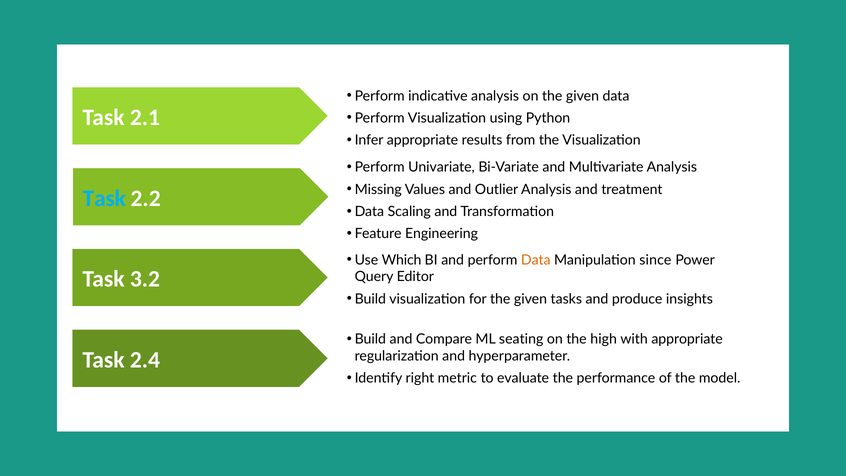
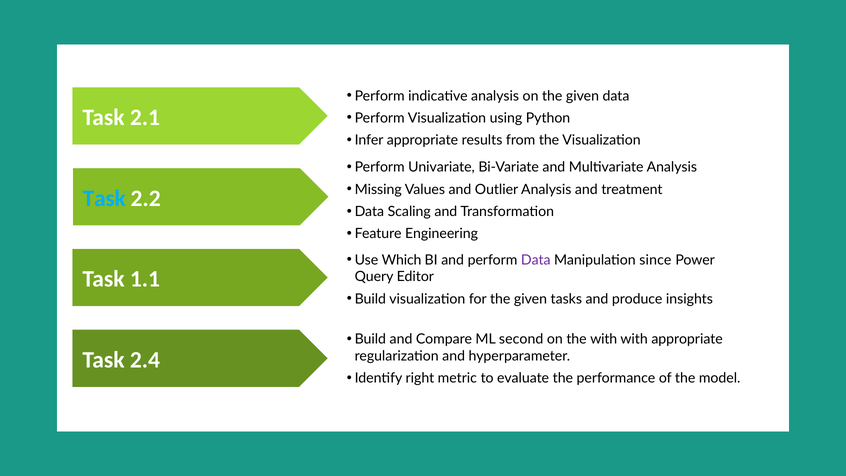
Data at (536, 260) colour: orange -> purple
3.2: 3.2 -> 1.1
seating: seating -> second
the high: high -> with
